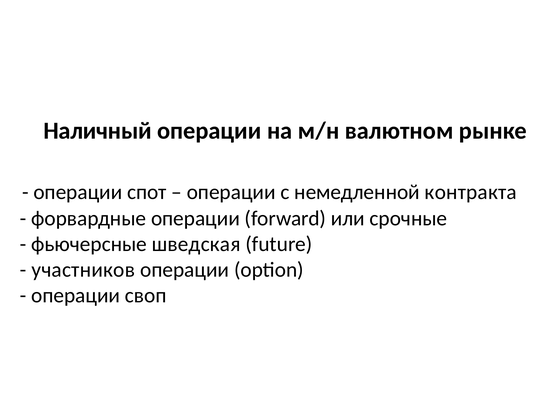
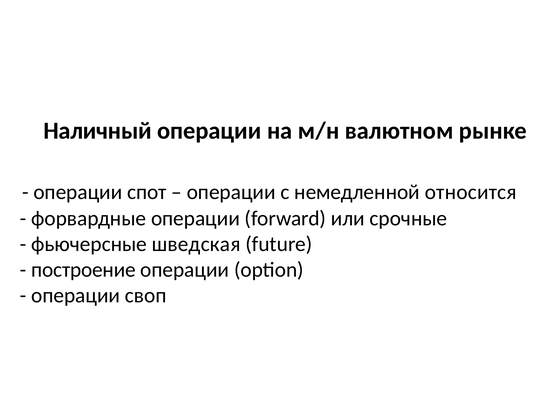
контракта: контракта -> относится
участников: участников -> построение
